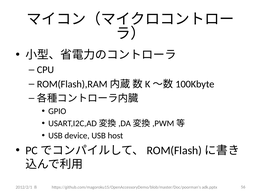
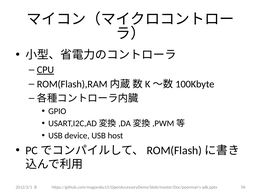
CPU underline: none -> present
